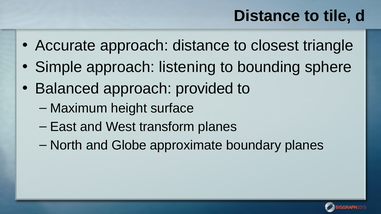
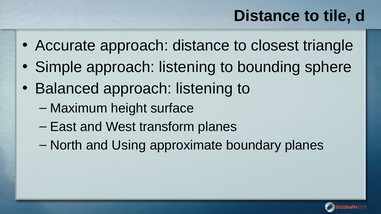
Balanced approach provided: provided -> listening
Globe: Globe -> Using
